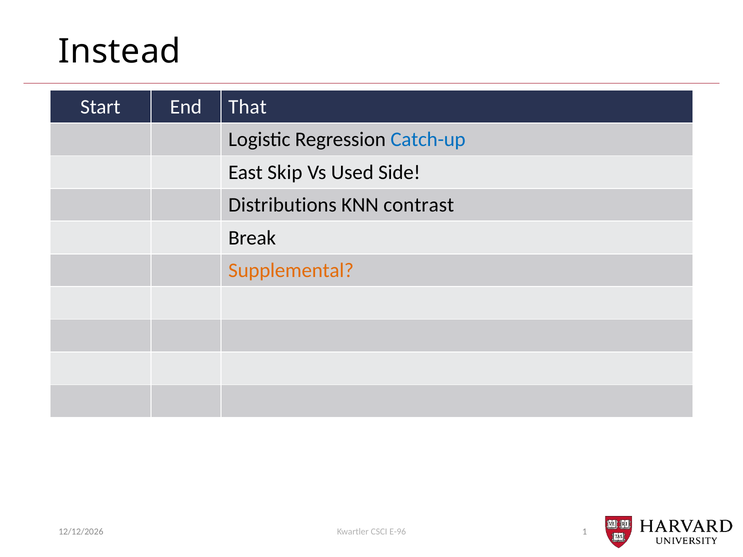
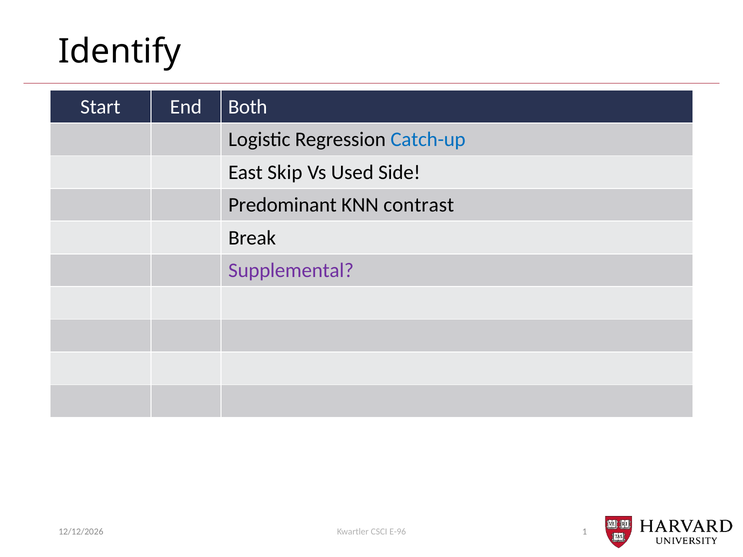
Instead: Instead -> Identify
That: That -> Both
Distributions: Distributions -> Predominant
Supplemental colour: orange -> purple
